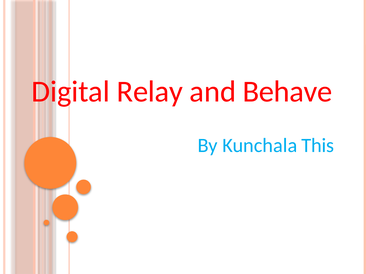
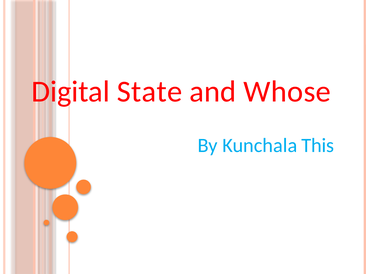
Relay: Relay -> State
Behave: Behave -> Whose
